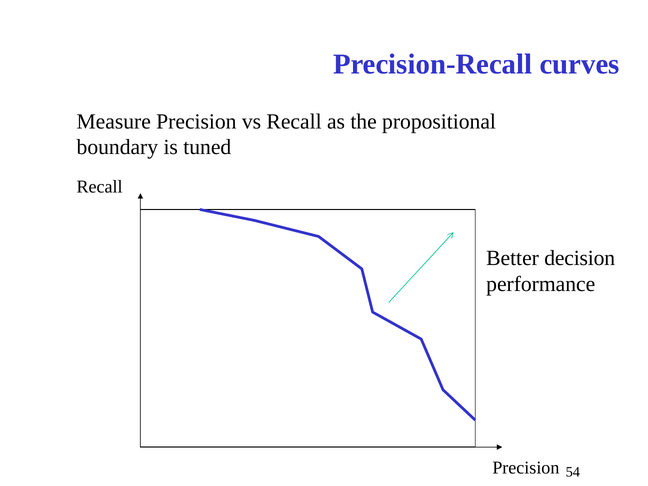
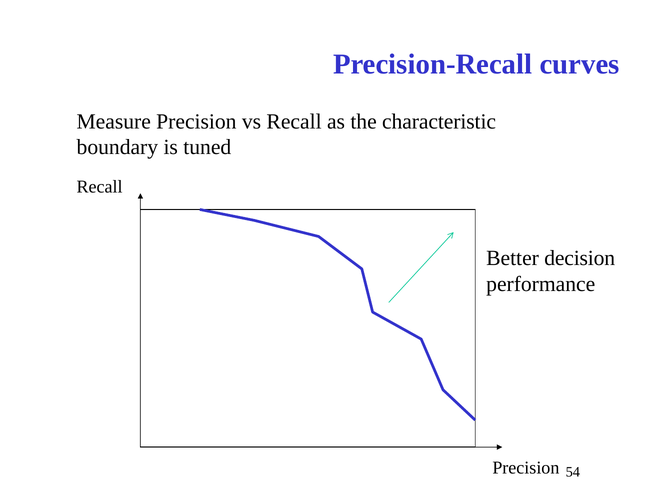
propositional: propositional -> characteristic
